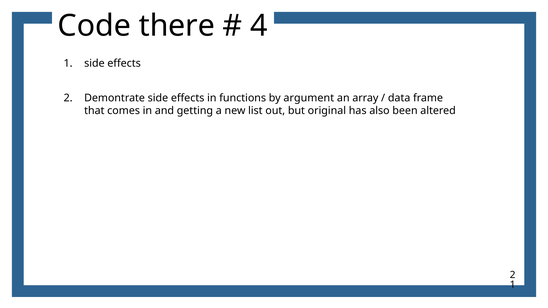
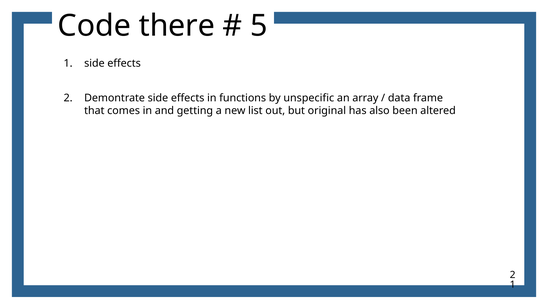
4: 4 -> 5
argument: argument -> unspecific
